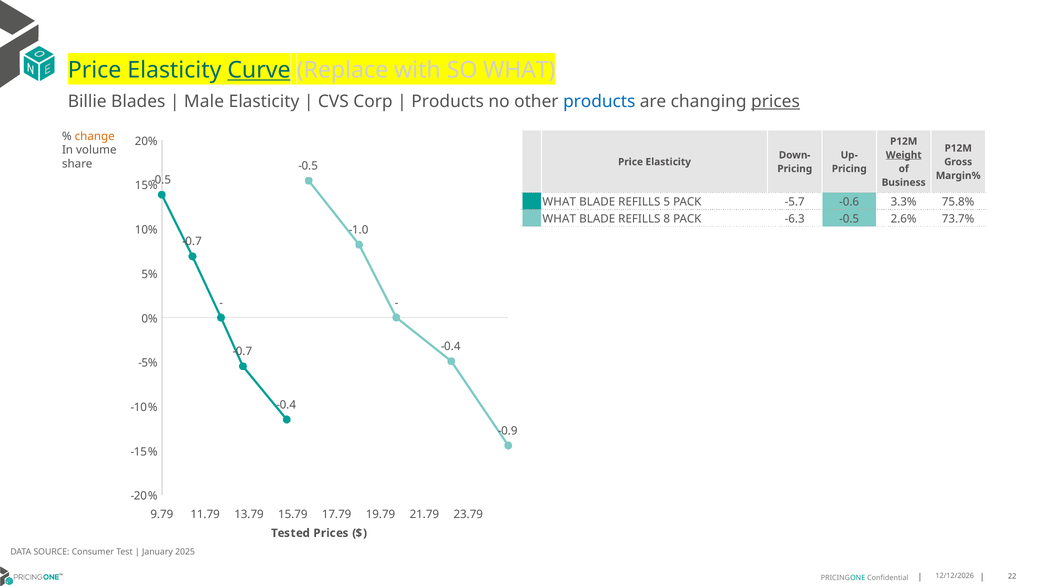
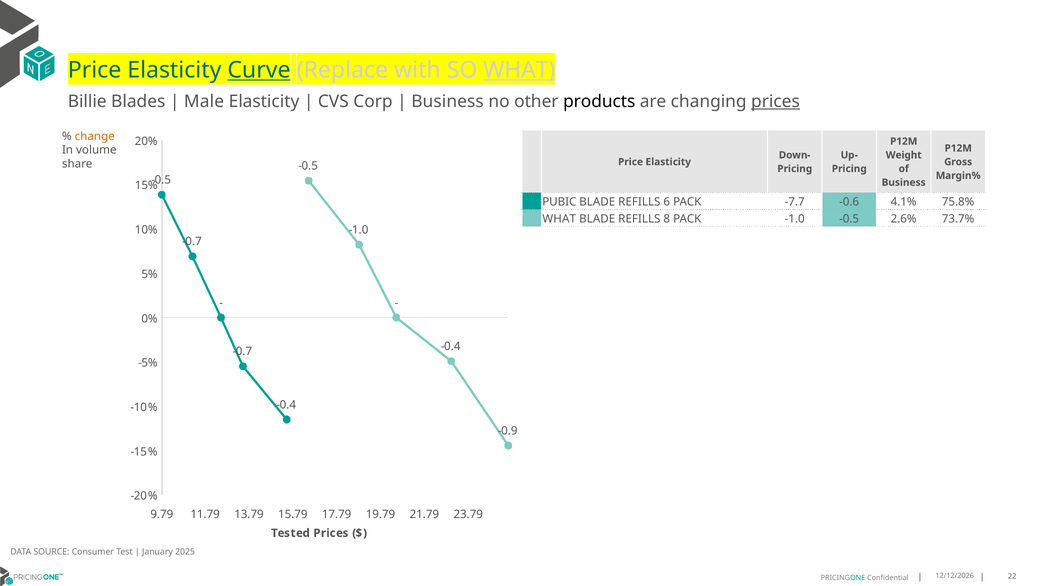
WHAT at (519, 70) underline: none -> present
Products at (448, 102): Products -> Business
products at (599, 102) colour: blue -> black
Weight underline: present -> none
WHAT at (559, 202): WHAT -> PUBIC
5: 5 -> 6
-5.7: -5.7 -> -7.7
3.3%: 3.3% -> 4.1%
PACK -6.3: -6.3 -> -1.0
